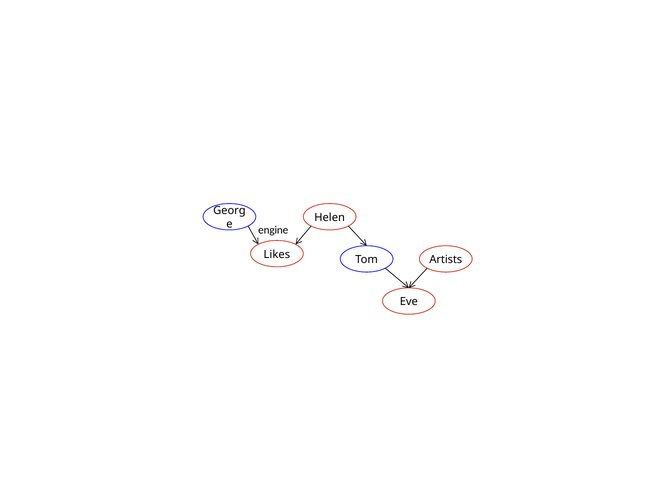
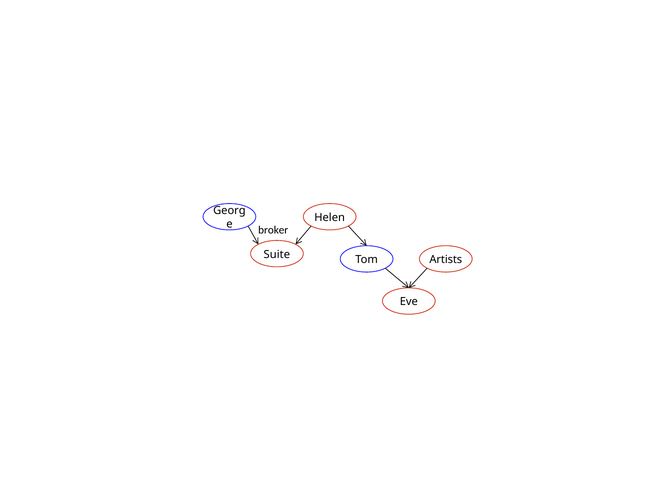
engine: engine -> broker
Likes: Likes -> Suite
